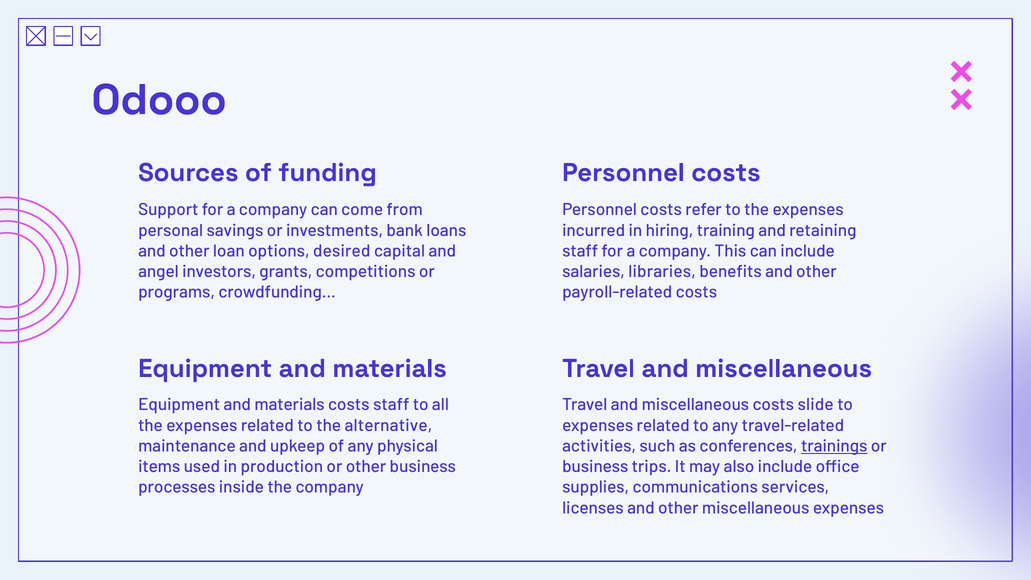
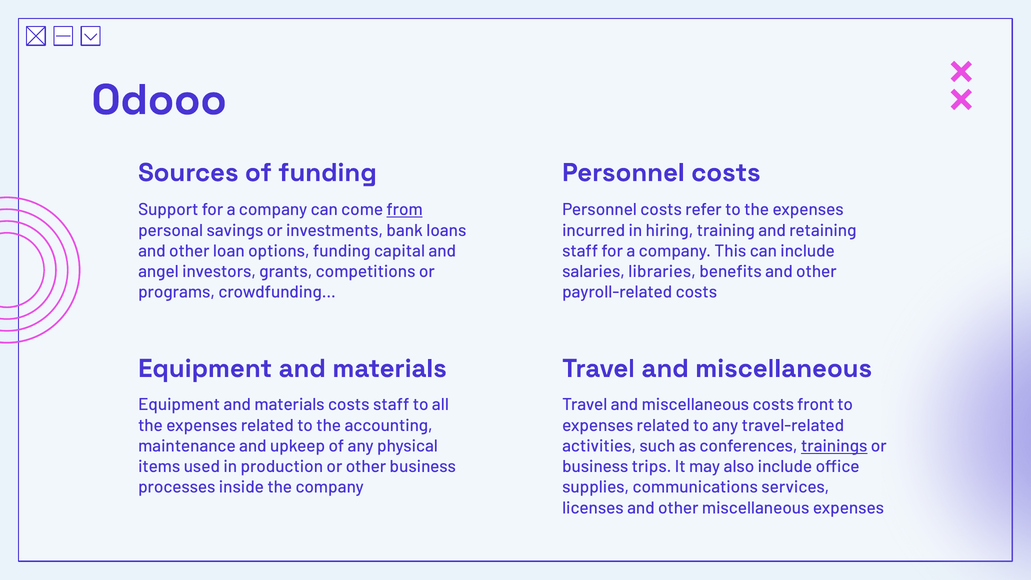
from underline: none -> present
options desired: desired -> funding
slide: slide -> front
alternative: alternative -> accounting
